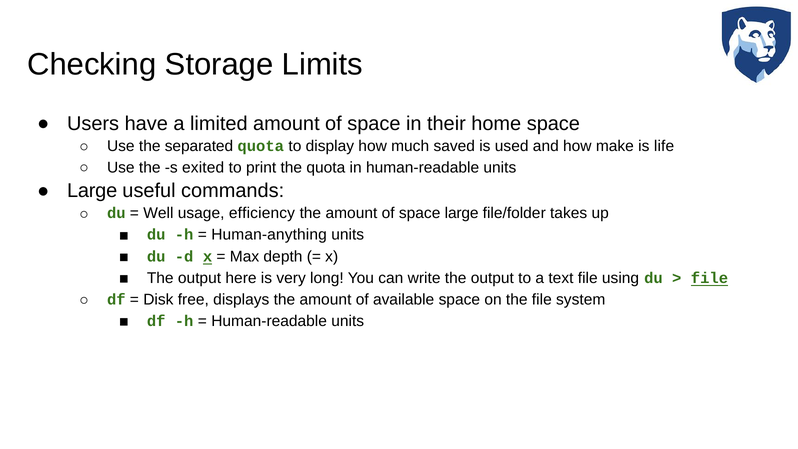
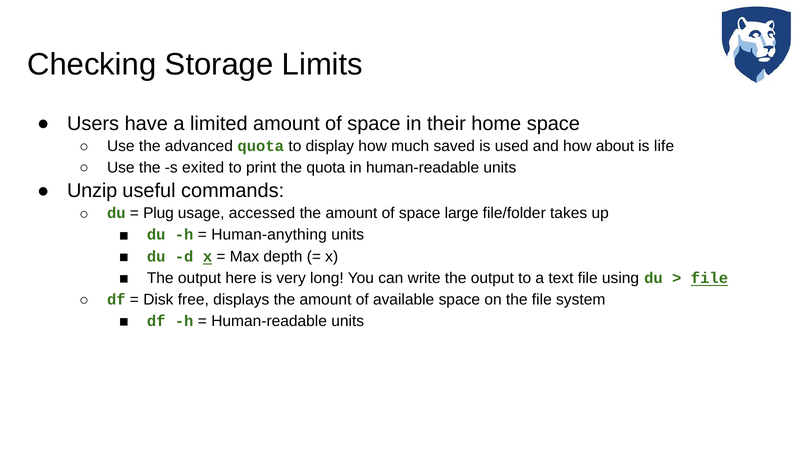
separated: separated -> advanced
make: make -> about
Large at (92, 191): Large -> Unzip
Well: Well -> Plug
efficiency: efficiency -> accessed
